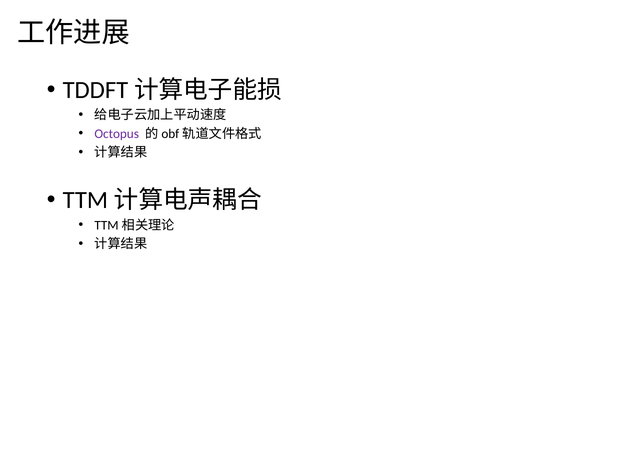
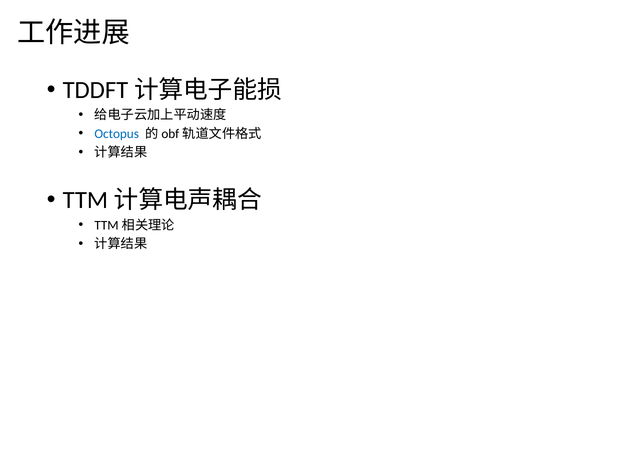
Octopus colour: purple -> blue
